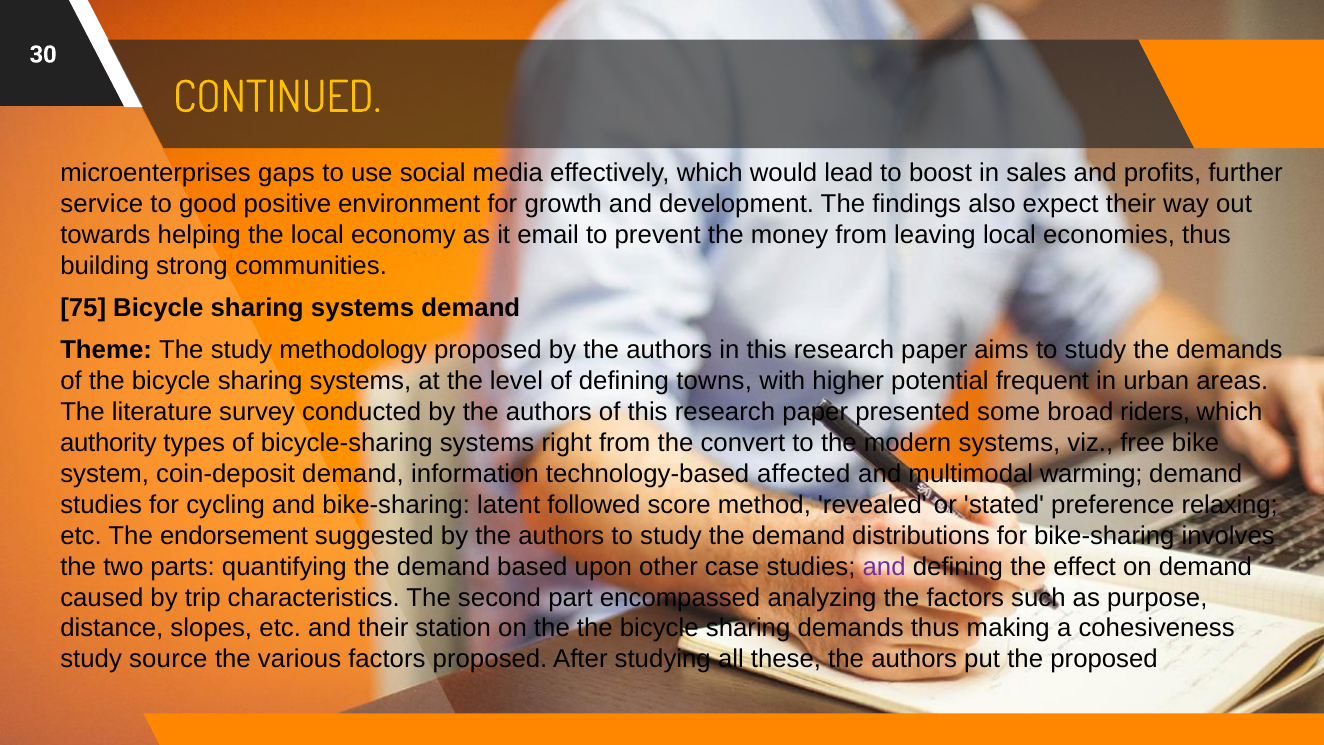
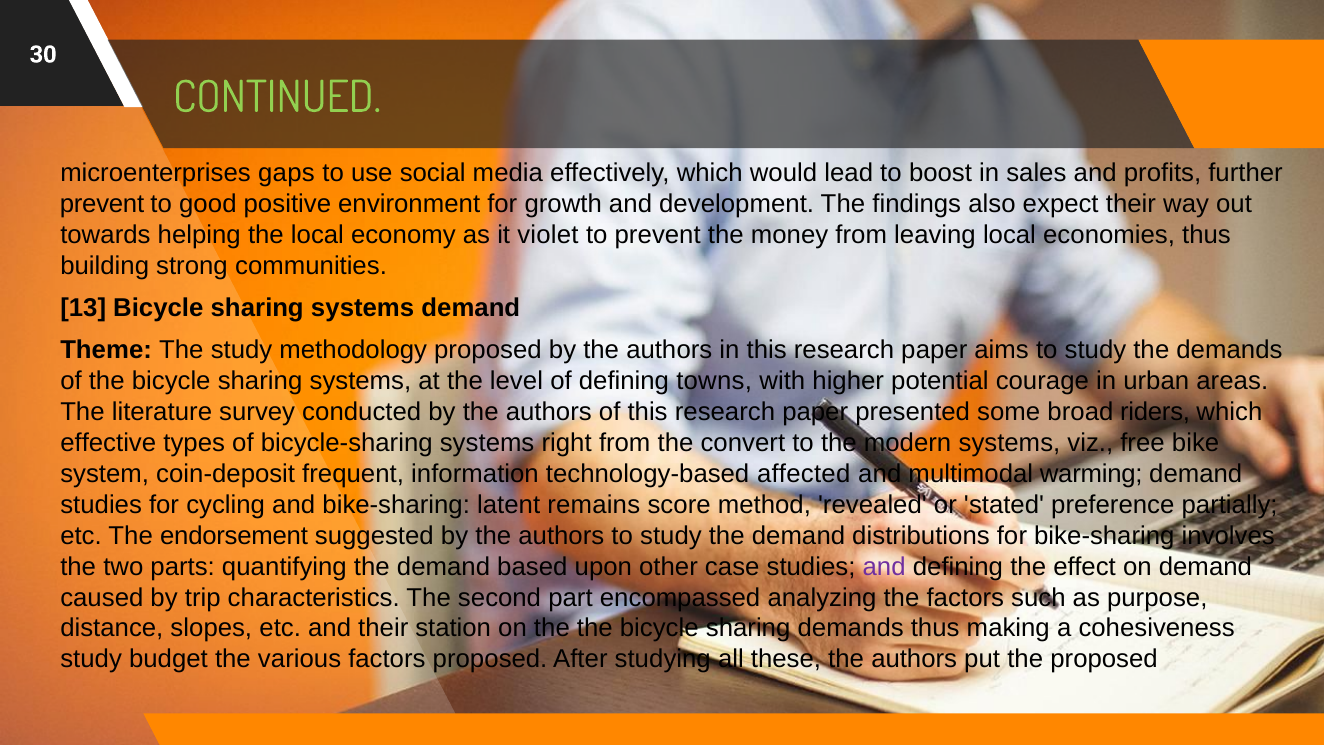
CONTINUED colour: yellow -> light green
service at (102, 204): service -> prevent
email: email -> violet
75: 75 -> 13
frequent: frequent -> courage
authority: authority -> effective
coin-deposit demand: demand -> frequent
followed: followed -> remains
relaxing: relaxing -> partially
source: source -> budget
